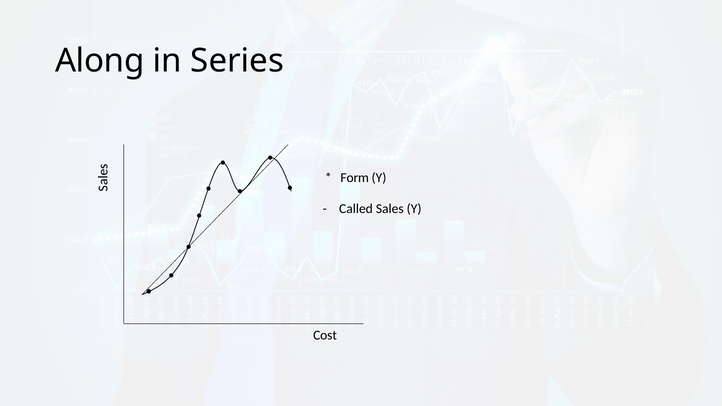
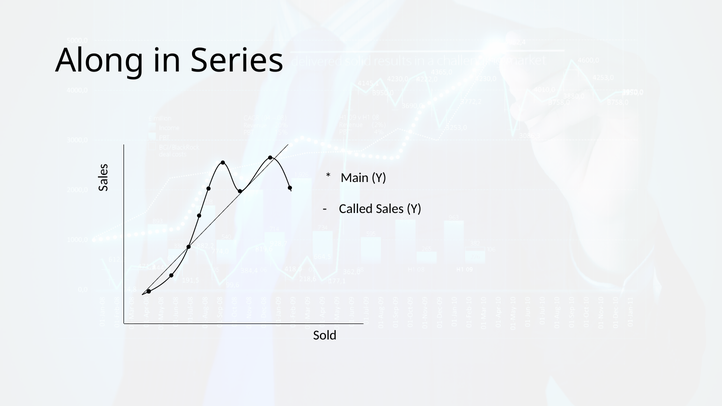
Form: Form -> Main
Cost: Cost -> Sold
